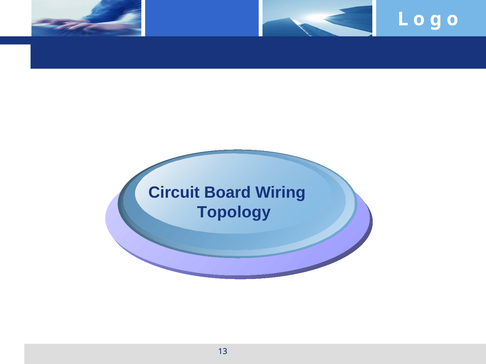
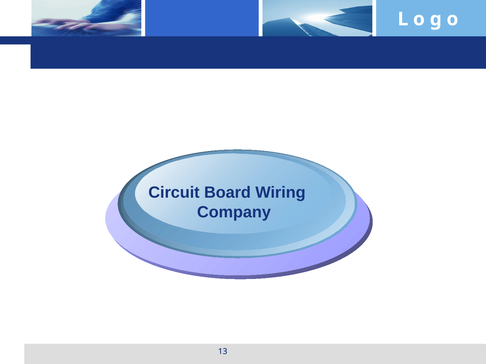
Topology: Topology -> Company
